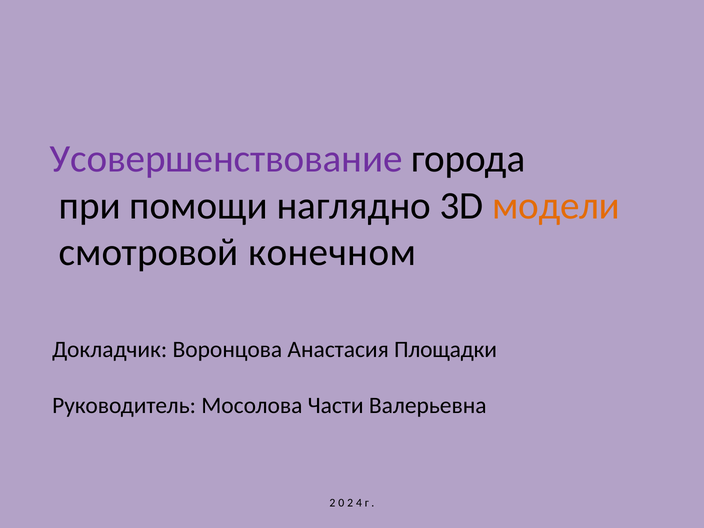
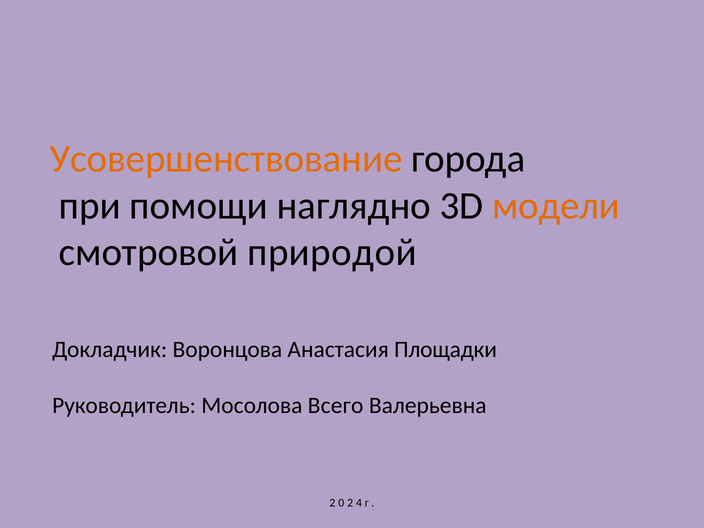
Усовершенствование colour: purple -> orange
конечном: конечном -> природой
Части: Части -> Всего
